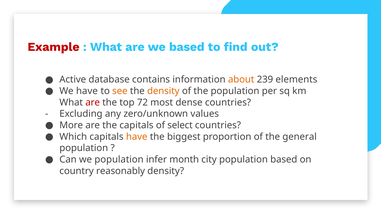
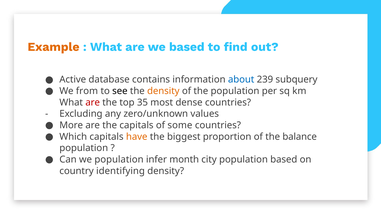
Example colour: red -> orange
about colour: orange -> blue
elements: elements -> subquery
We have: have -> from
see colour: orange -> black
72: 72 -> 35
select: select -> some
general: general -> balance
reasonably: reasonably -> identifying
